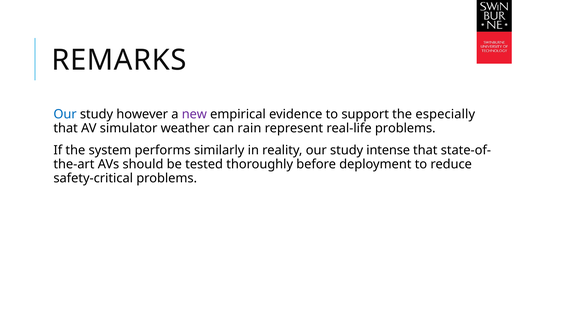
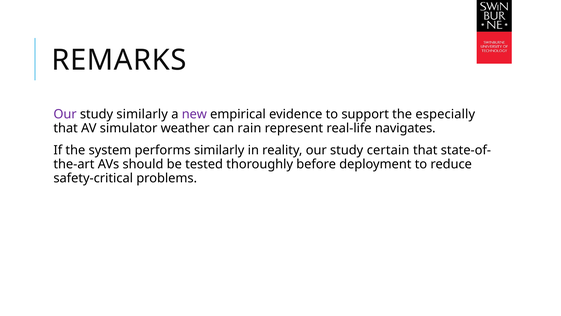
Our at (65, 114) colour: blue -> purple
study however: however -> similarly
real-life problems: problems -> navigates
intense: intense -> certain
